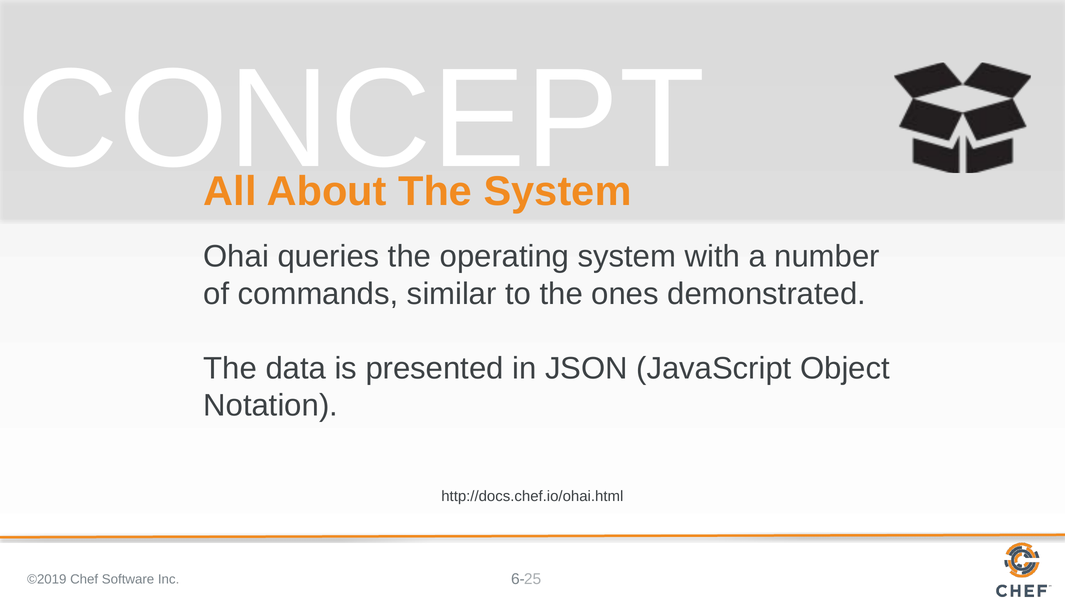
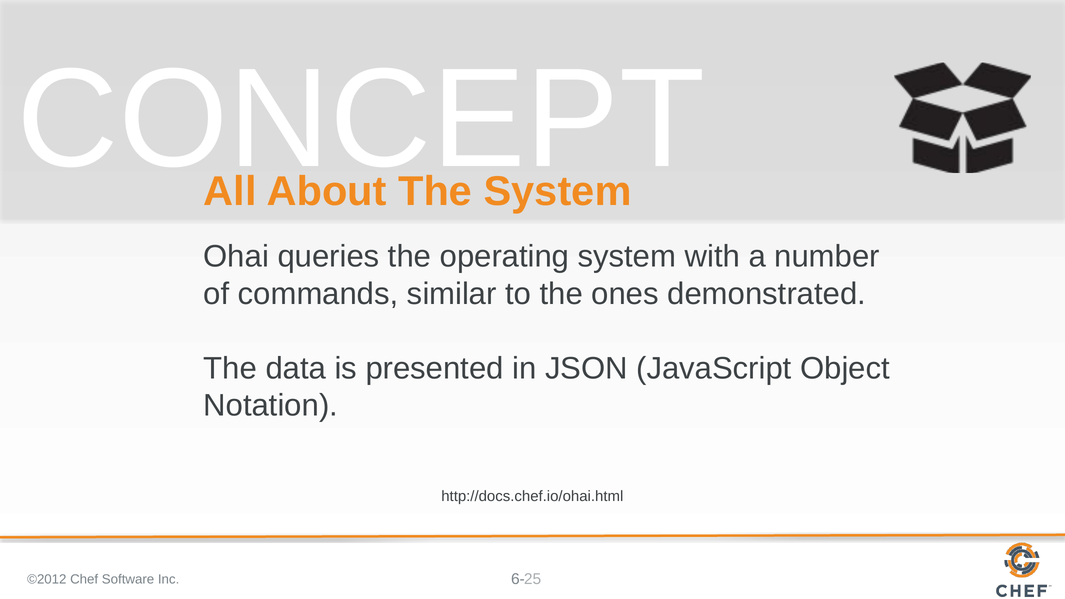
©2019: ©2019 -> ©2012
